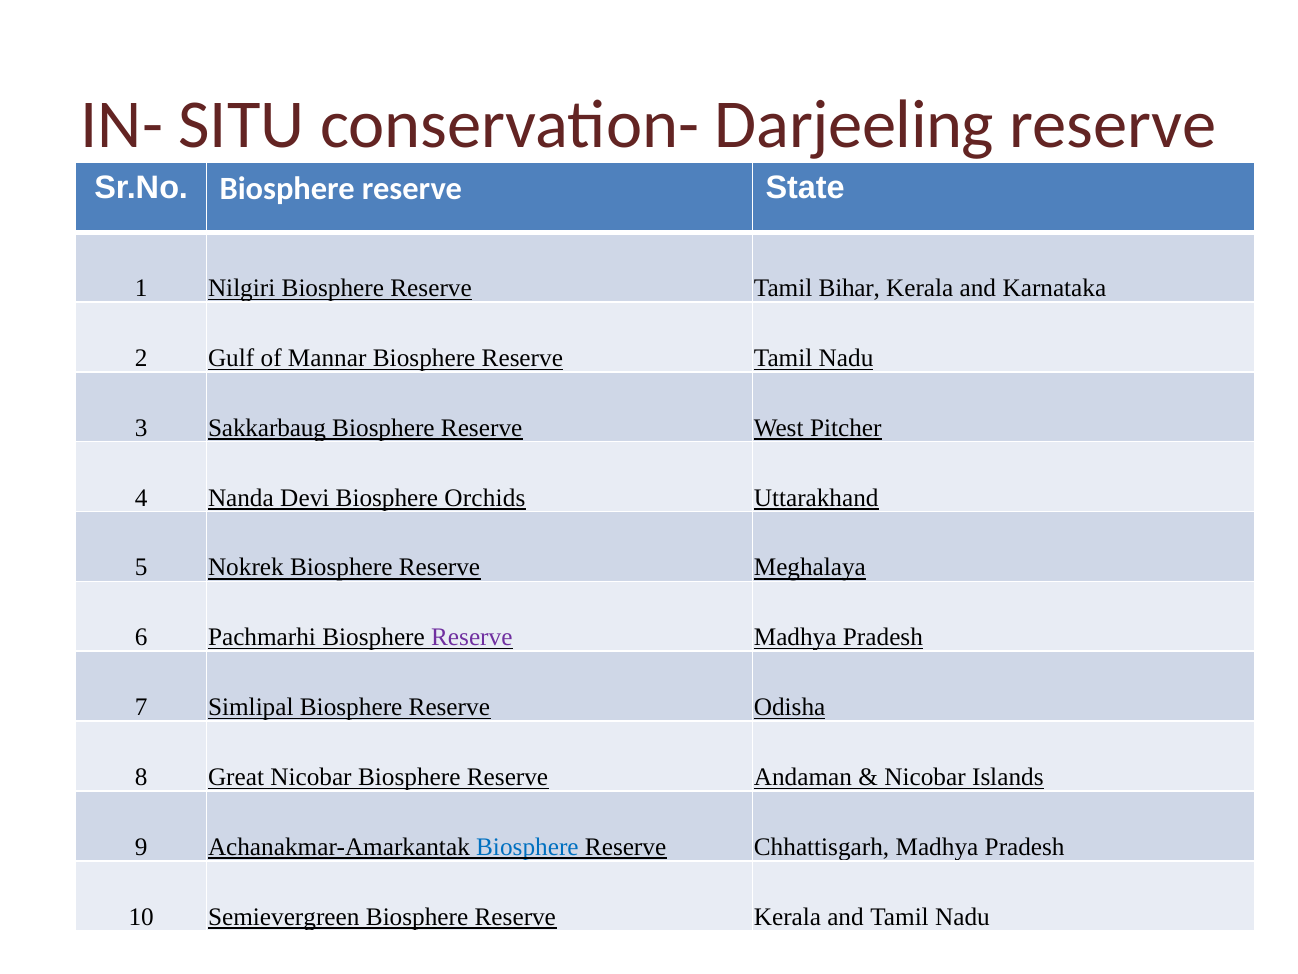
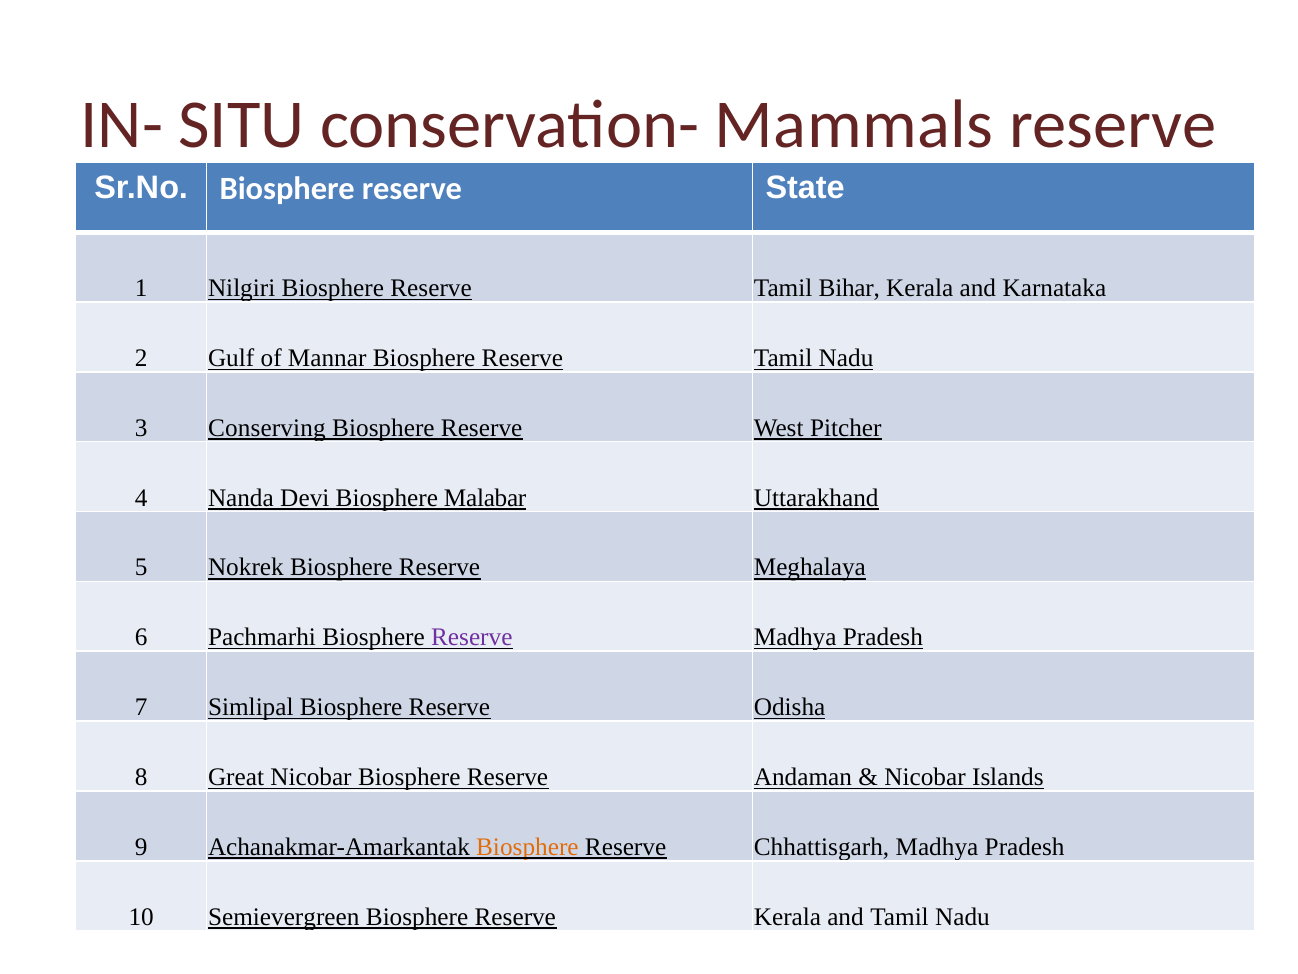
Darjeeling: Darjeeling -> Mammals
Sakkarbaug: Sakkarbaug -> Conserving
Orchids: Orchids -> Malabar
Biosphere at (527, 847) colour: blue -> orange
